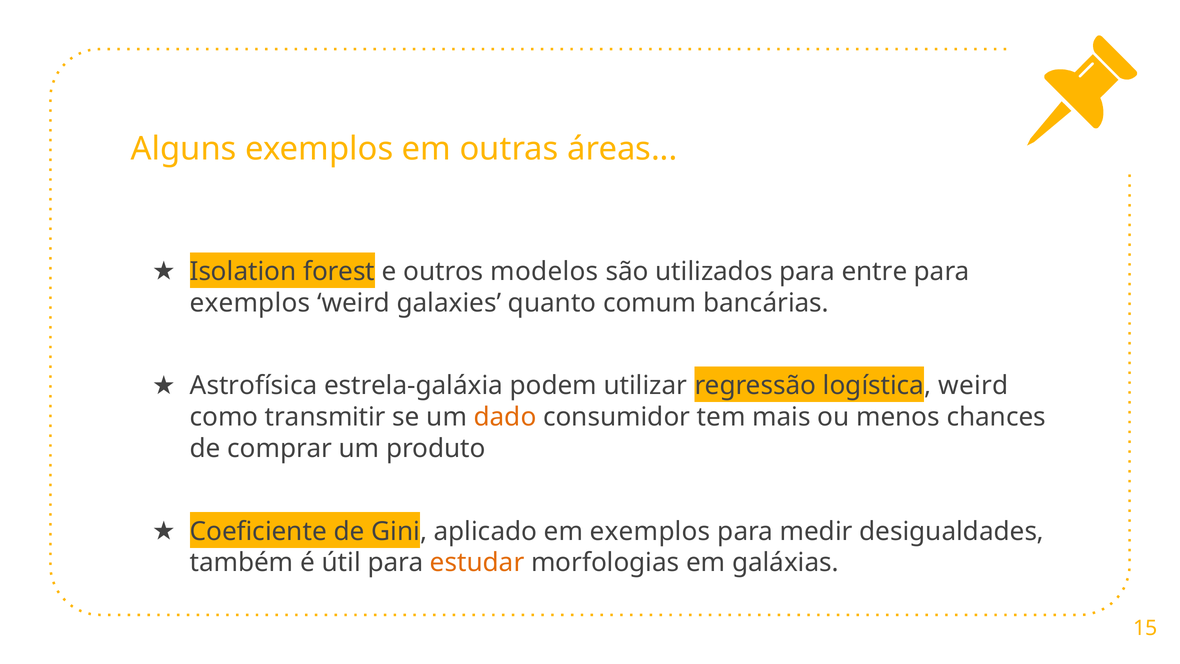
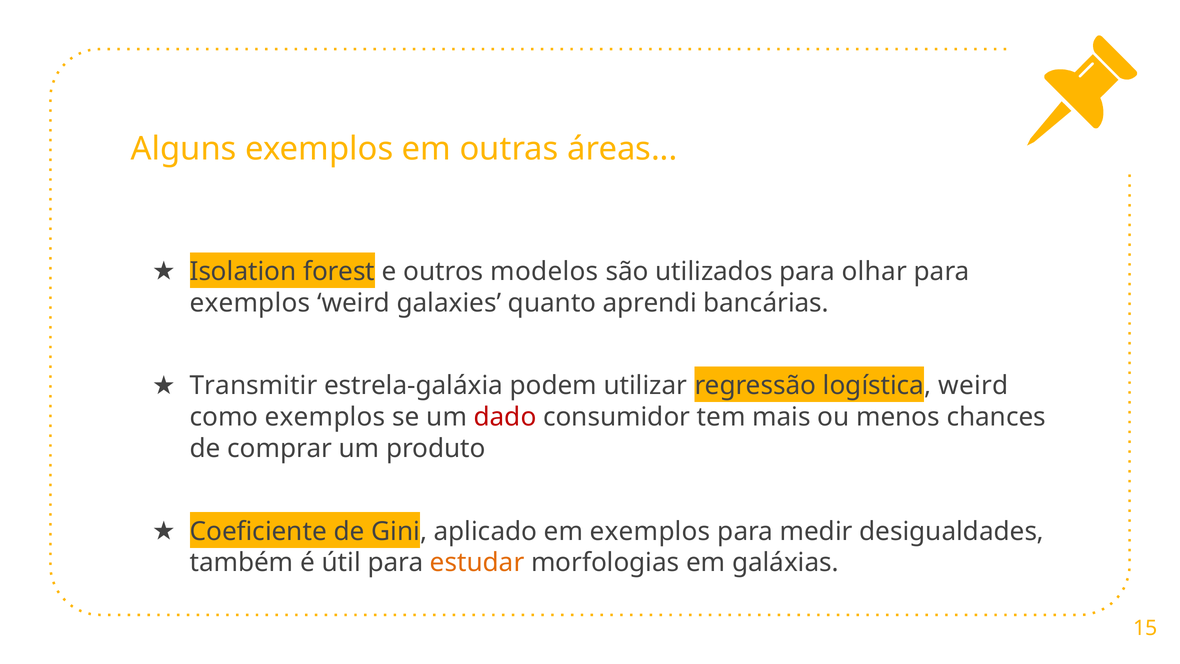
entre: entre -> olhar
comum: comum -> aprendi
Astrofísica: Astrofísica -> Transmitir
como transmitir: transmitir -> exemplos
dado colour: orange -> red
